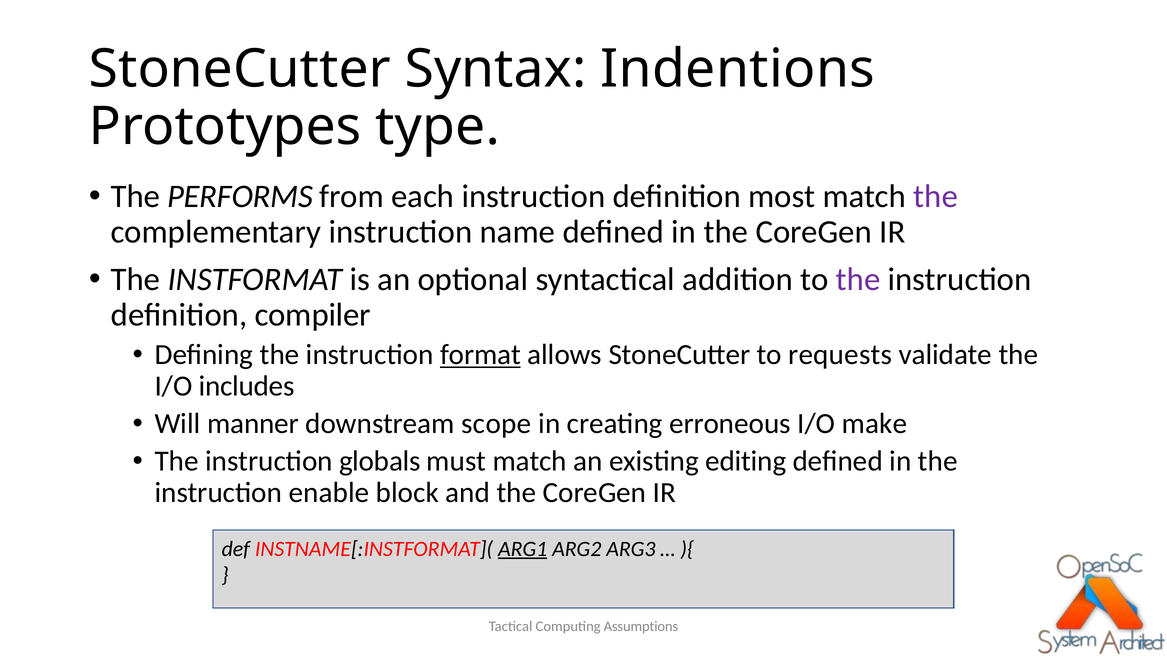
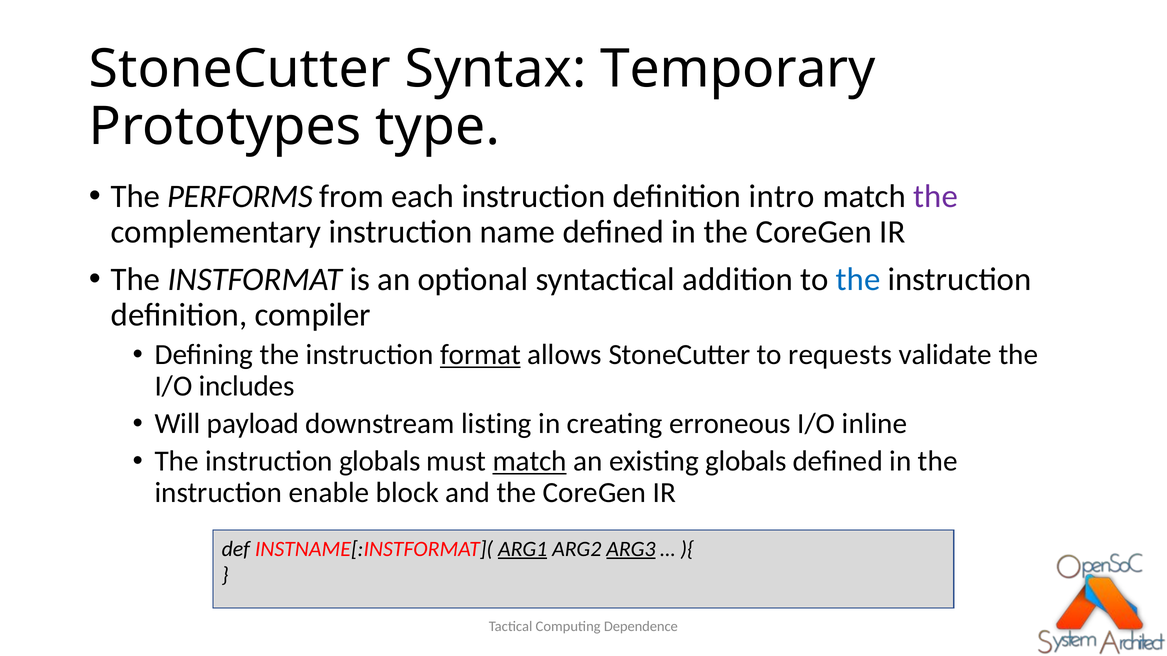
Indentions: Indentions -> Temporary
most: most -> intro
the at (858, 280) colour: purple -> blue
manner: manner -> payload
scope: scope -> listing
make: make -> inline
match at (530, 462) underline: none -> present
existing editing: editing -> globals
ARG3 underline: none -> present
Assumptions: Assumptions -> Dependence
